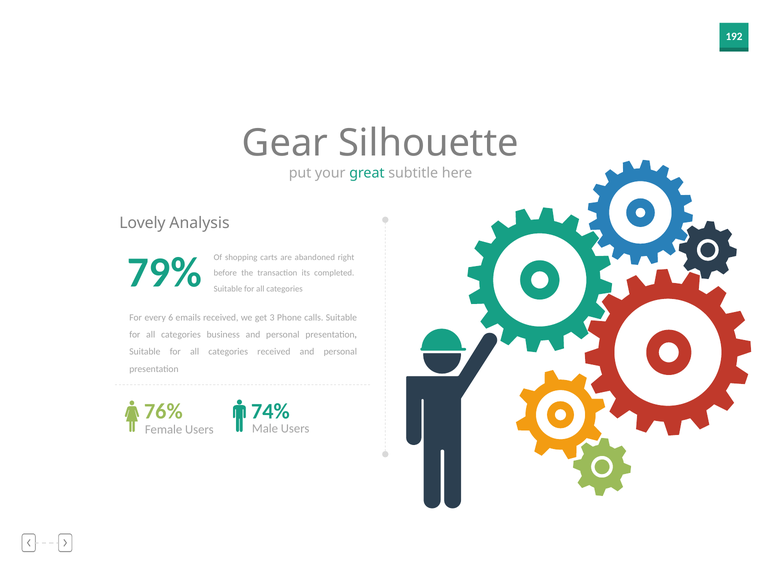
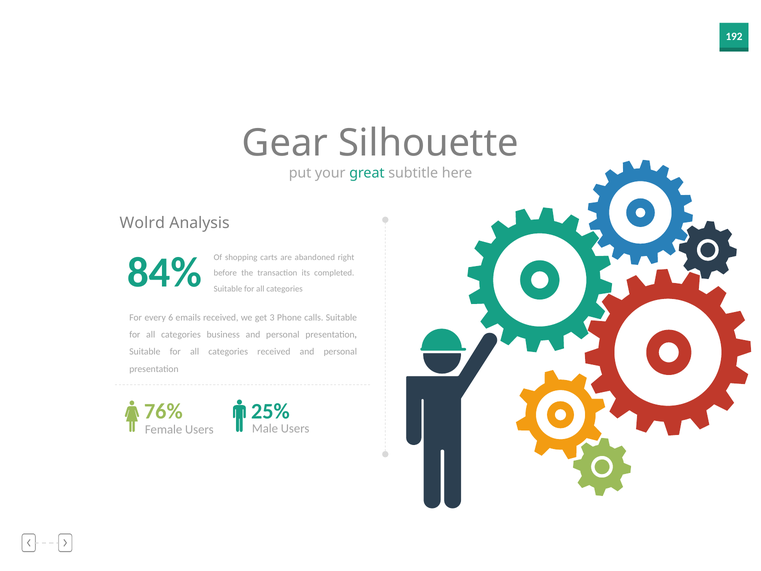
Lovely: Lovely -> Wolrd
79%: 79% -> 84%
74%: 74% -> 25%
